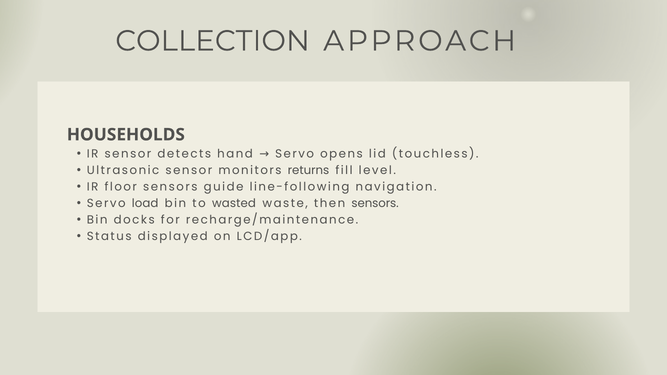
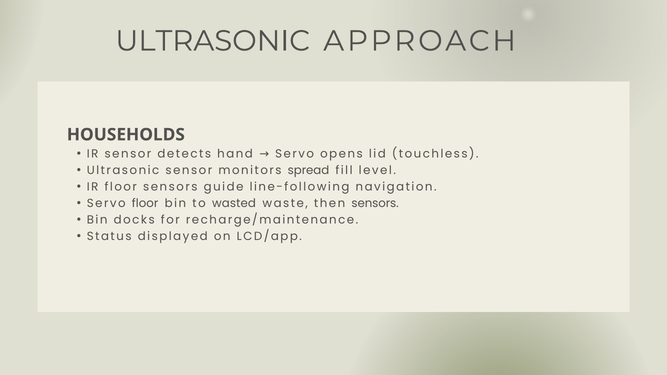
COLLECTION at (213, 41): COLLECTION -> ULTRASONIC
returns: returns -> spread
Servo load: load -> floor
